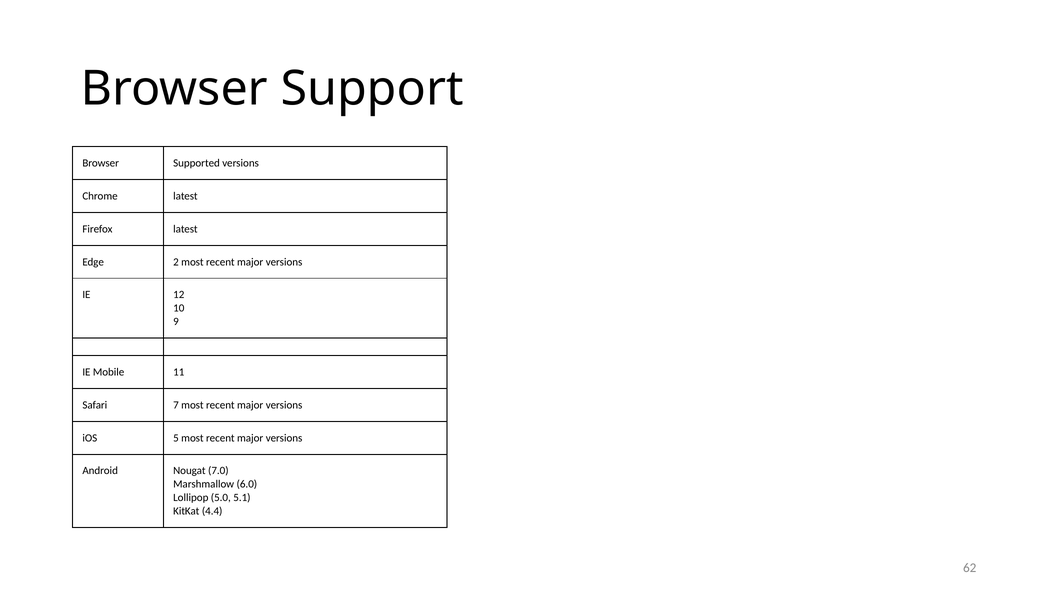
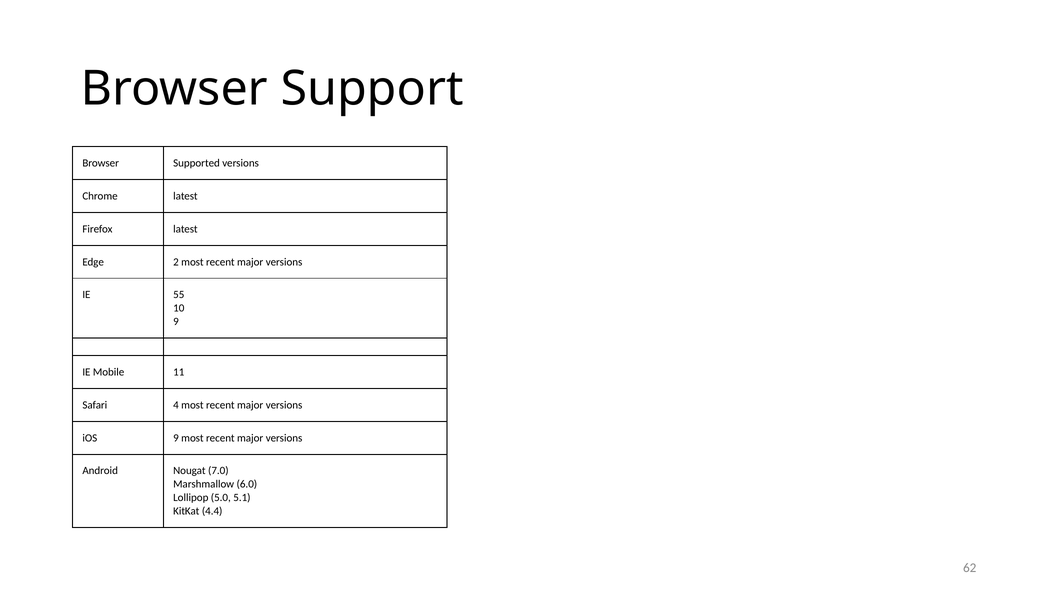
12: 12 -> 55
7: 7 -> 4
iOS 5: 5 -> 9
